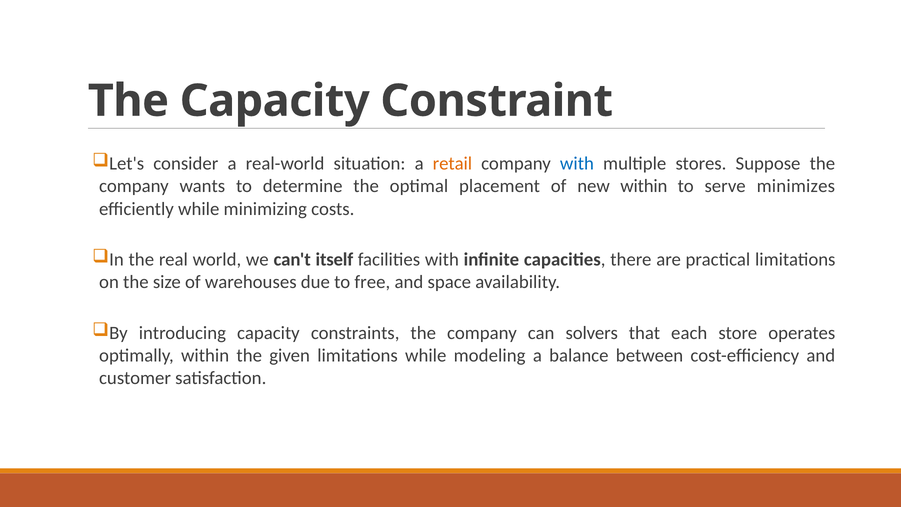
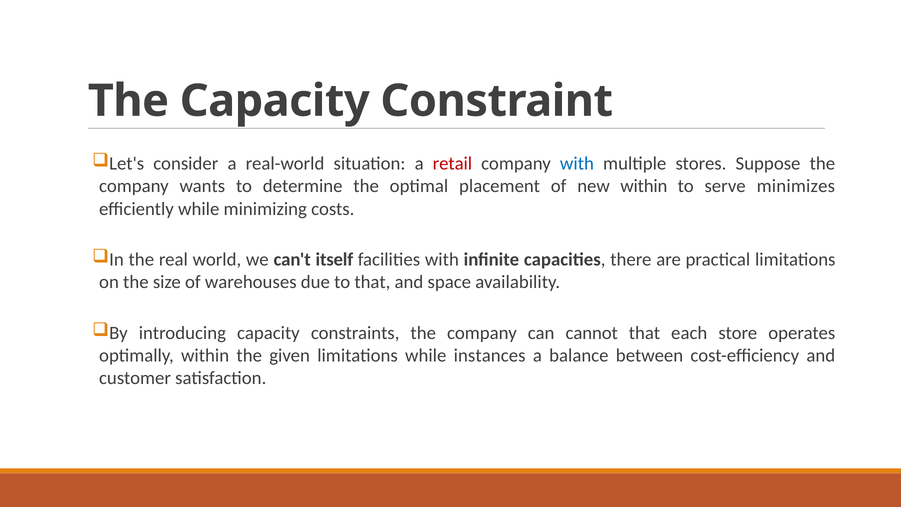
retail colour: orange -> red
to free: free -> that
solvers: solvers -> cannot
modeling: modeling -> instances
